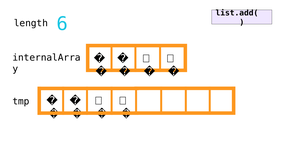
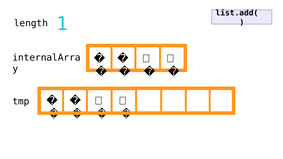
6: 6 -> 1
